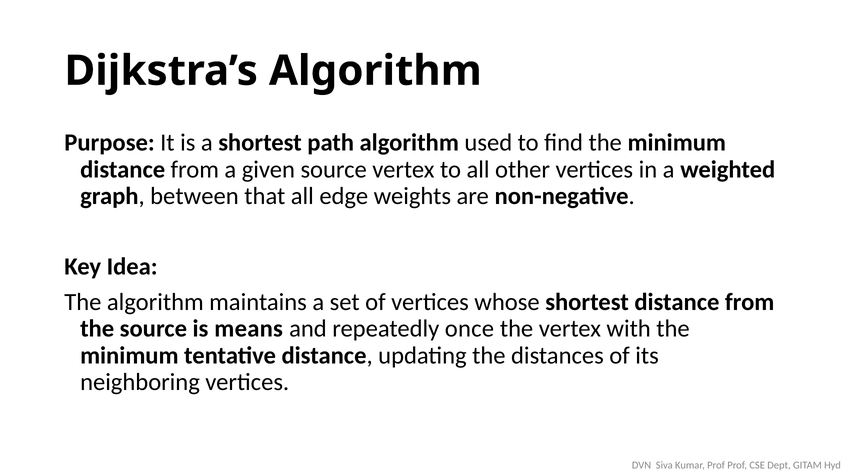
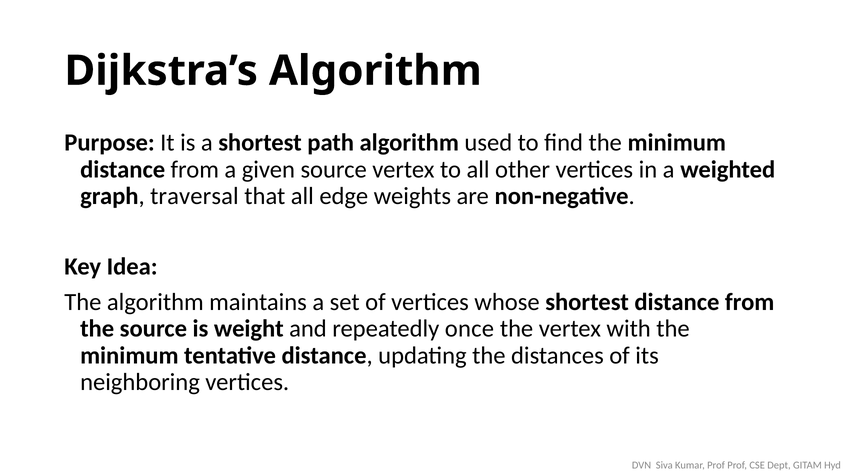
between: between -> traversal
means: means -> weight
